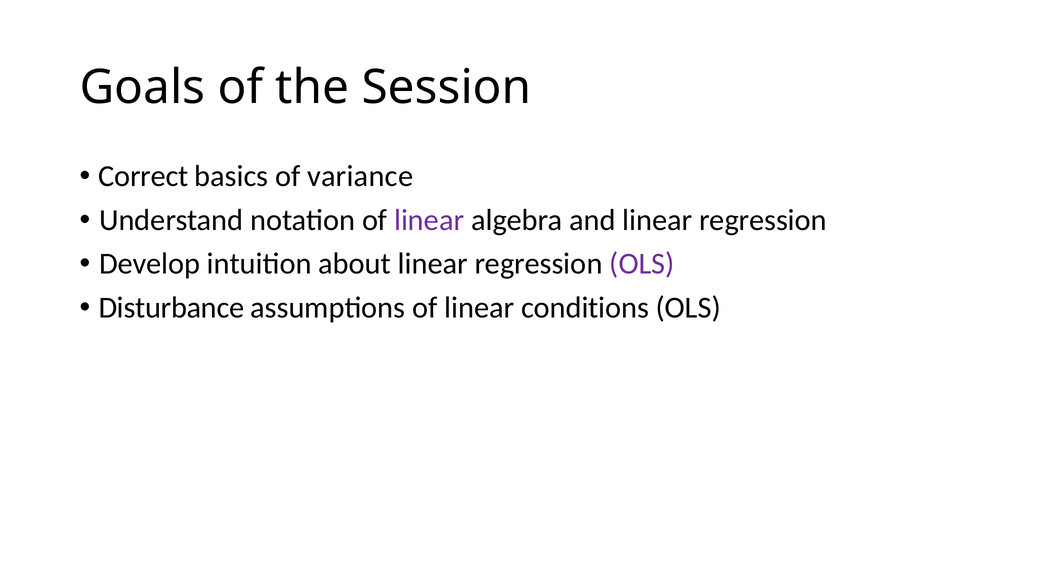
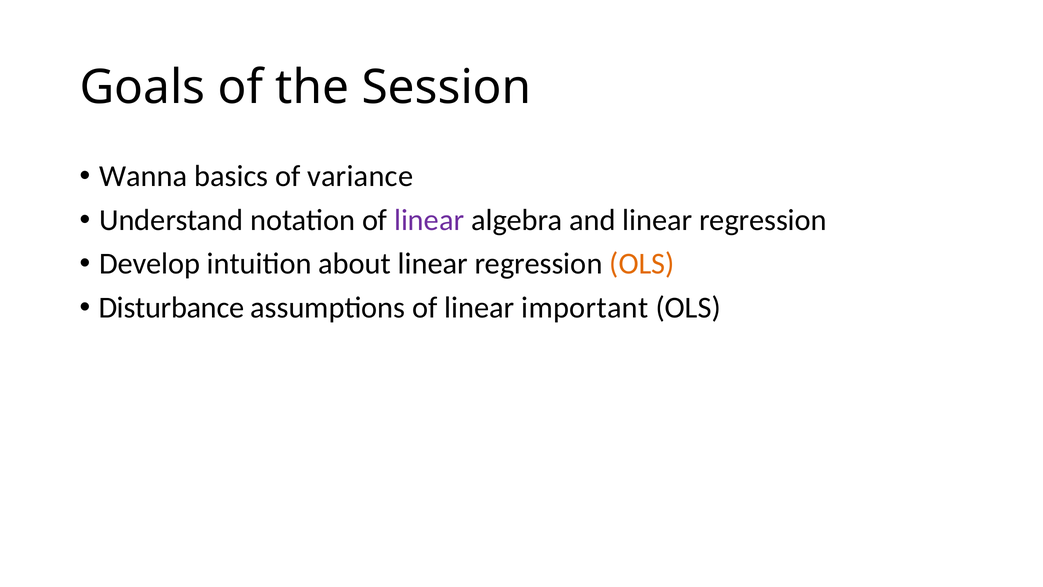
Correct: Correct -> Wanna
OLS at (642, 264) colour: purple -> orange
conditions: conditions -> important
